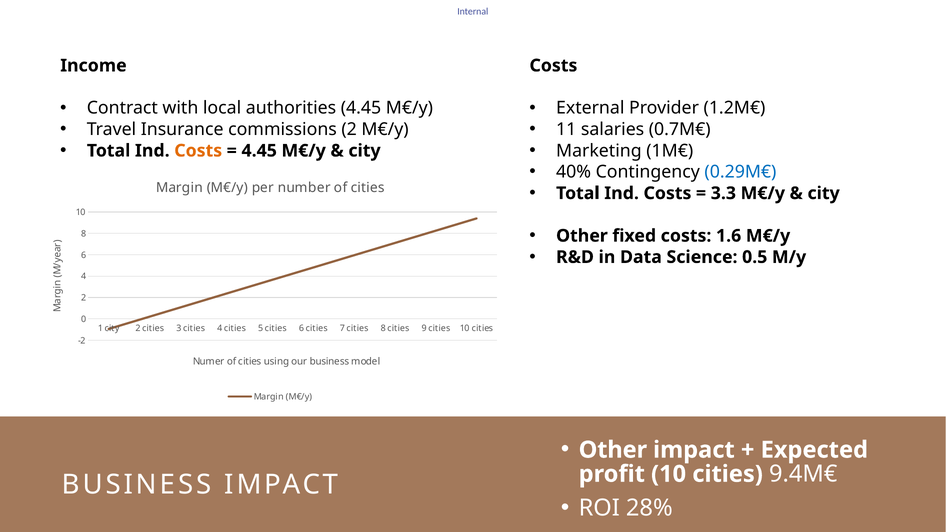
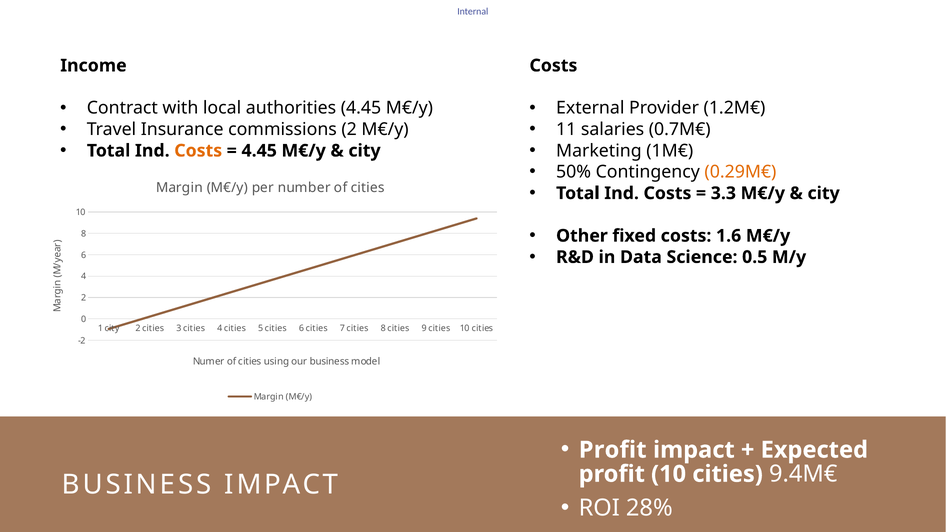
40%: 40% -> 50%
0.29M€ colour: blue -> orange
Other at (613, 450): Other -> Profit
